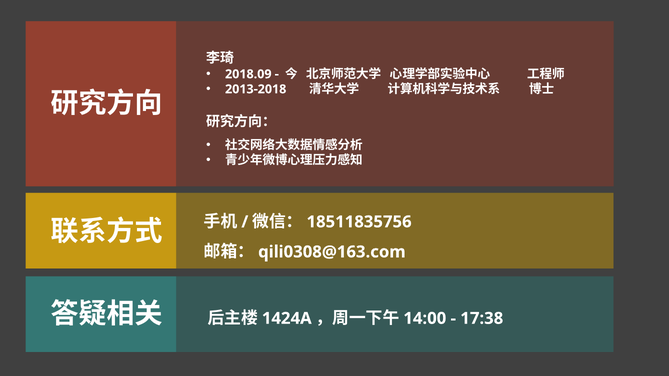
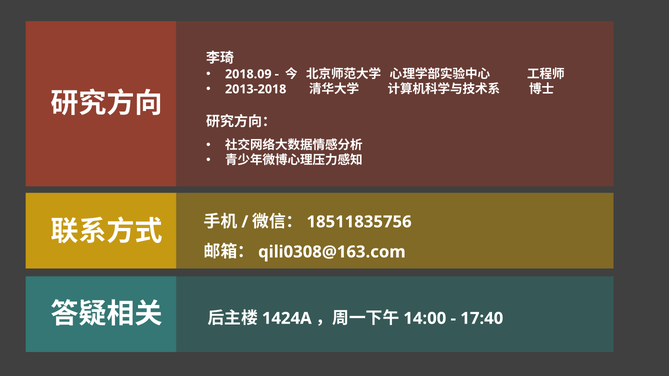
17:38: 17:38 -> 17:40
